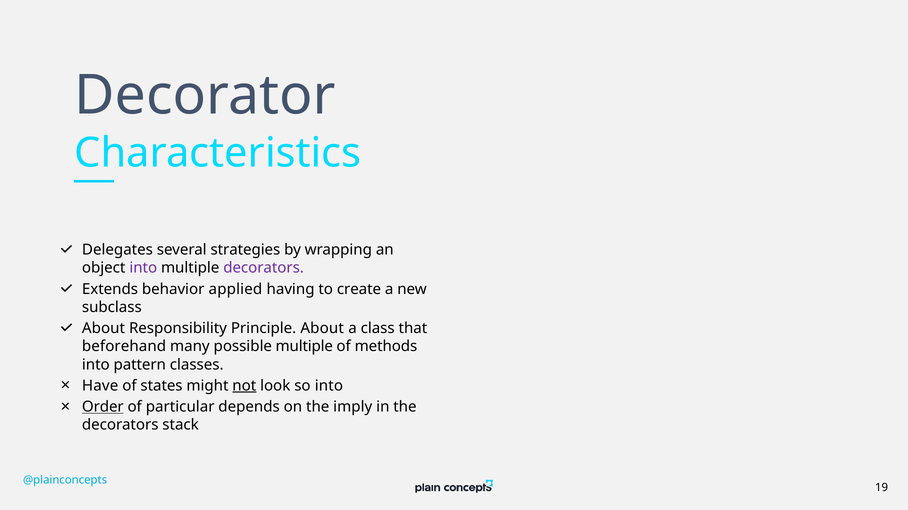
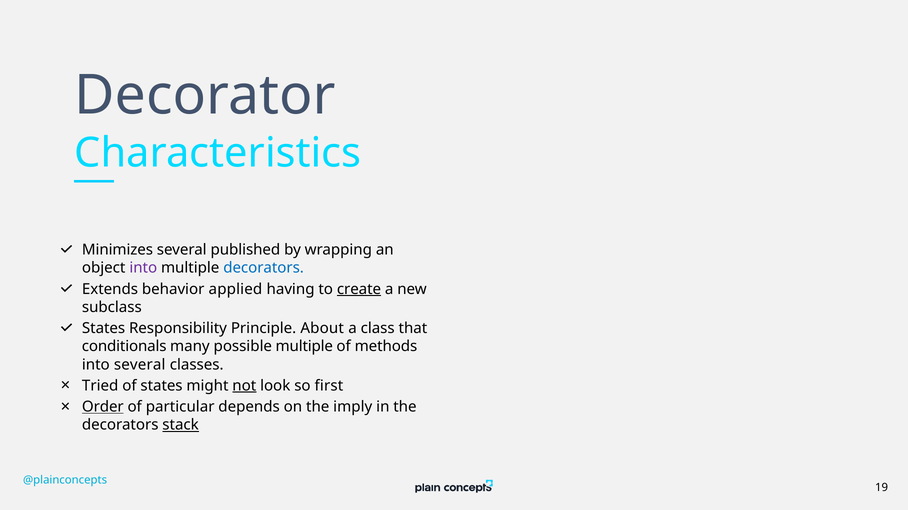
Delegates: Delegates -> Minimizes
strategies: strategies -> published
decorators at (264, 268) colour: purple -> blue
create underline: none -> present
About at (104, 329): About -> States
beforehand: beforehand -> conditionals
into pattern: pattern -> several
Have: Have -> Tried
so into: into -> first
stack underline: none -> present
